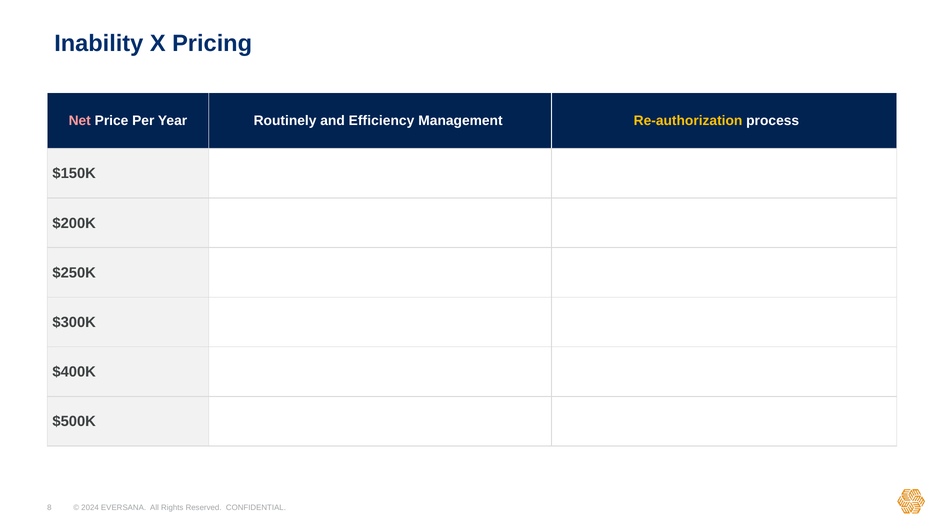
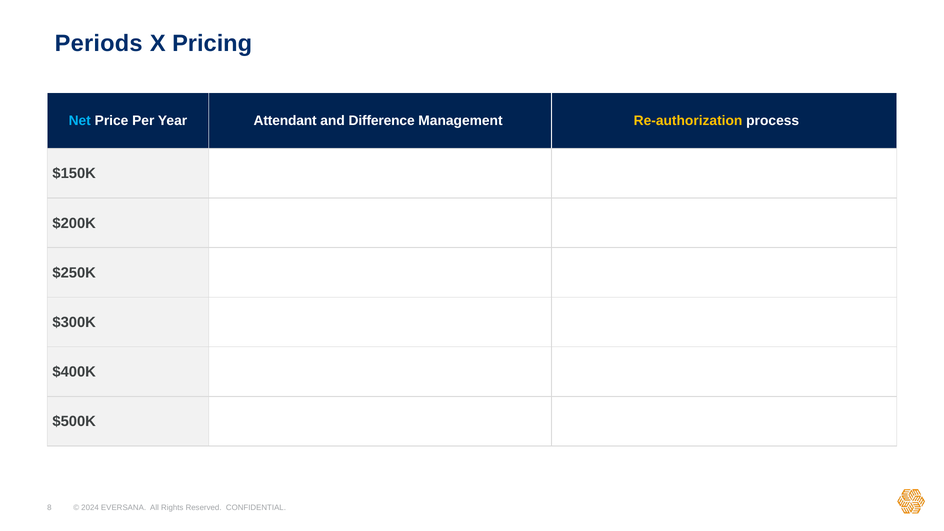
Inability: Inability -> Periods
Net colour: pink -> light blue
Routinely: Routinely -> Attendant
Efficiency: Efficiency -> Difference
